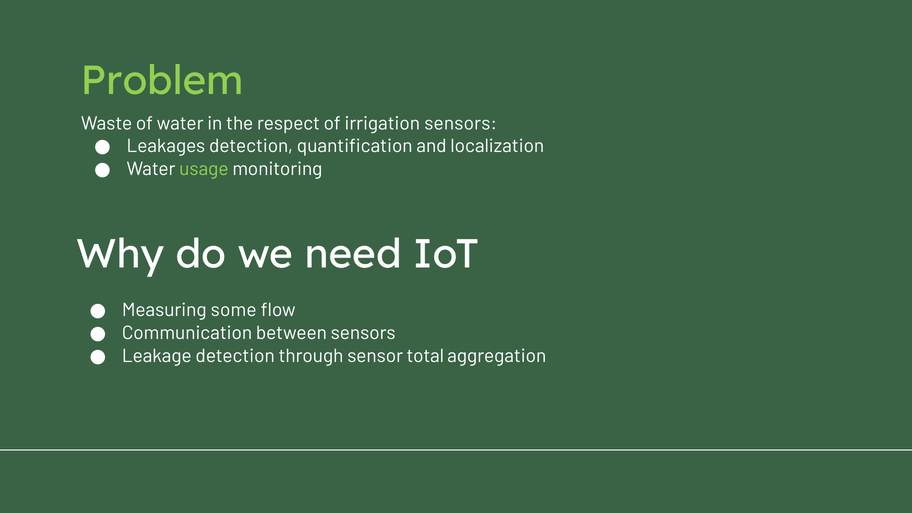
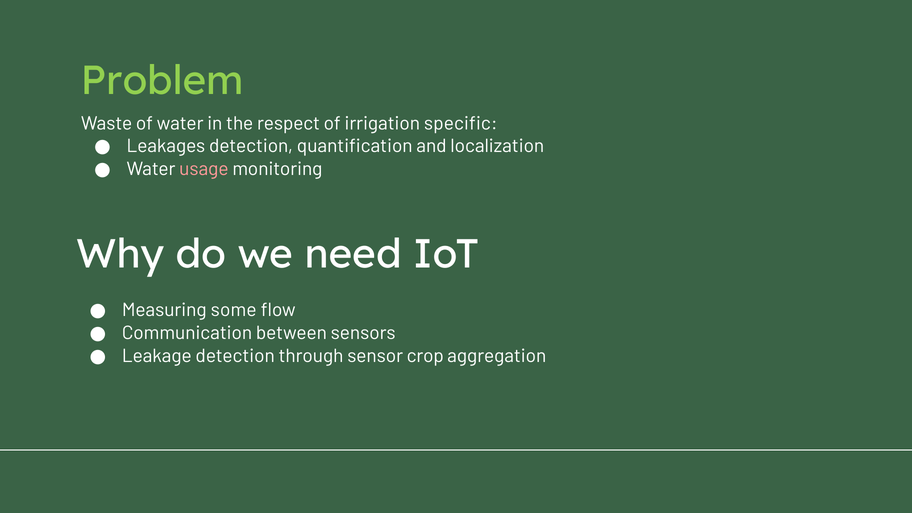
irrigation sensors: sensors -> specific
usage colour: light green -> pink
total: total -> crop
